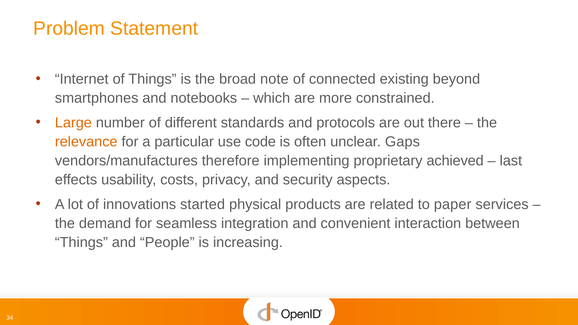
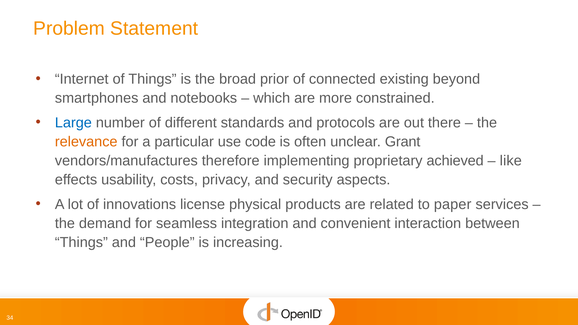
note: note -> prior
Large colour: orange -> blue
Gaps: Gaps -> Grant
last: last -> like
started: started -> license
